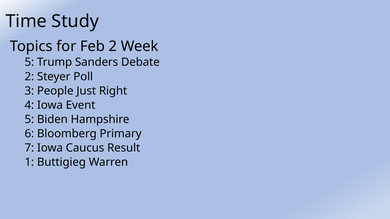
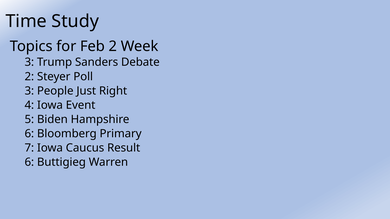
5 at (29, 62): 5 -> 3
1 at (29, 162): 1 -> 6
